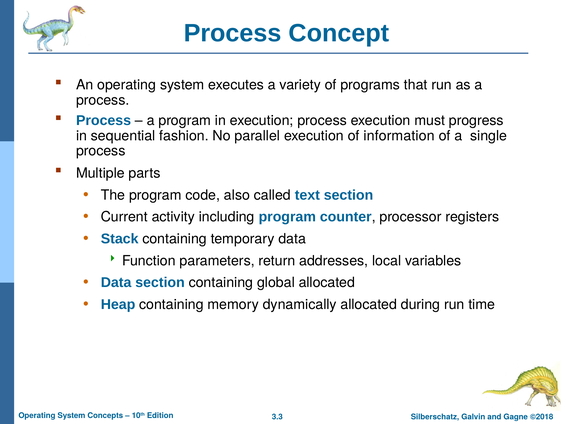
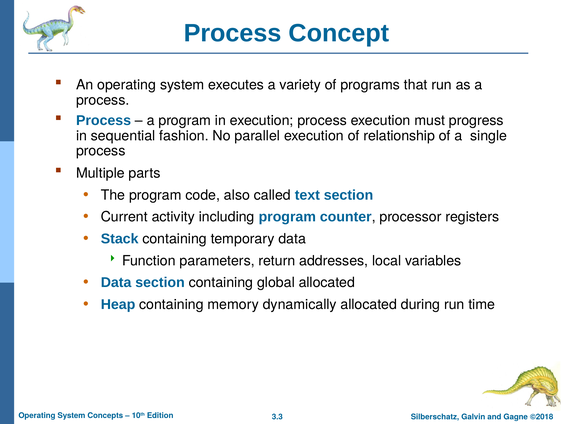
information: information -> relationship
